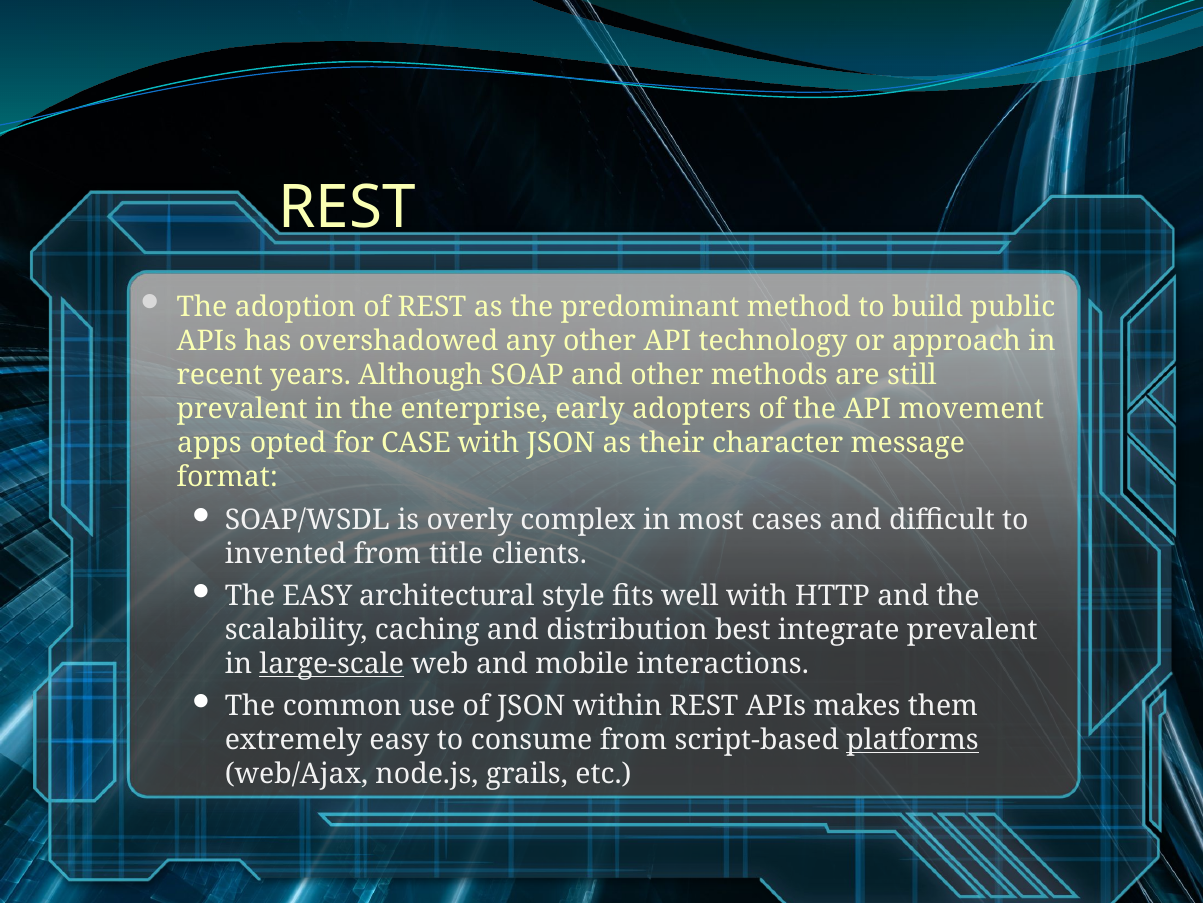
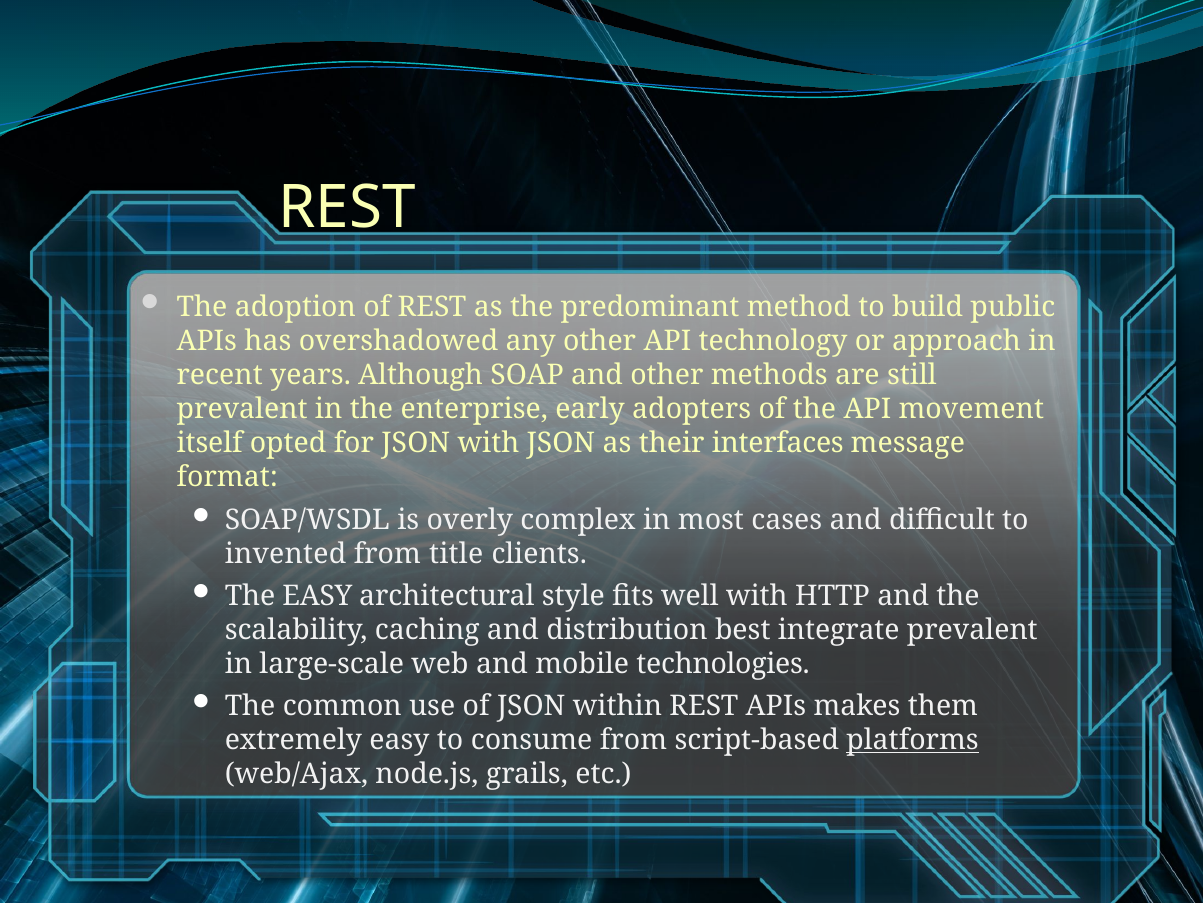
apps: apps -> itself
for CASE: CASE -> JSON
character: character -> interfaces
large-scale underline: present -> none
interactions: interactions -> technologies
